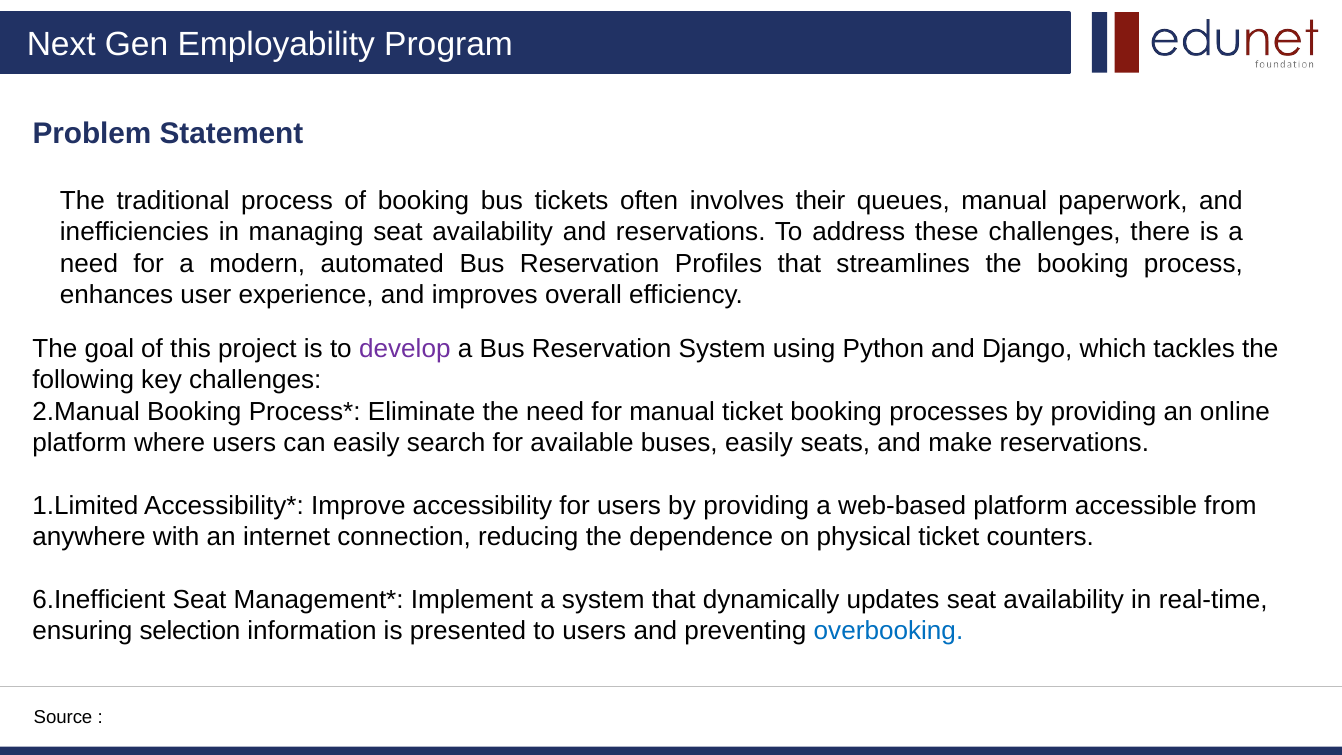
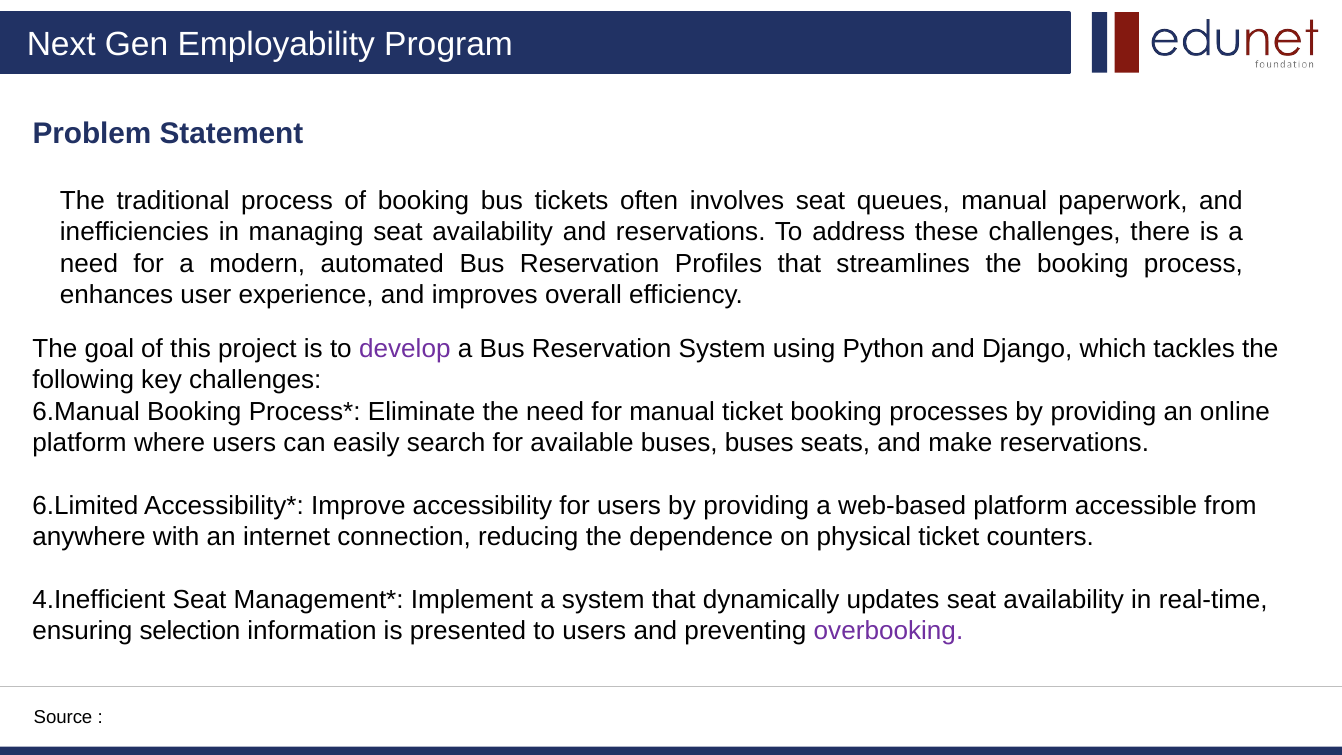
involves their: their -> seat
2.Manual: 2.Manual -> 6.Manual
buses easily: easily -> buses
1.Limited: 1.Limited -> 6.Limited
6.Inefficient: 6.Inefficient -> 4.Inefficient
overbooking colour: blue -> purple
